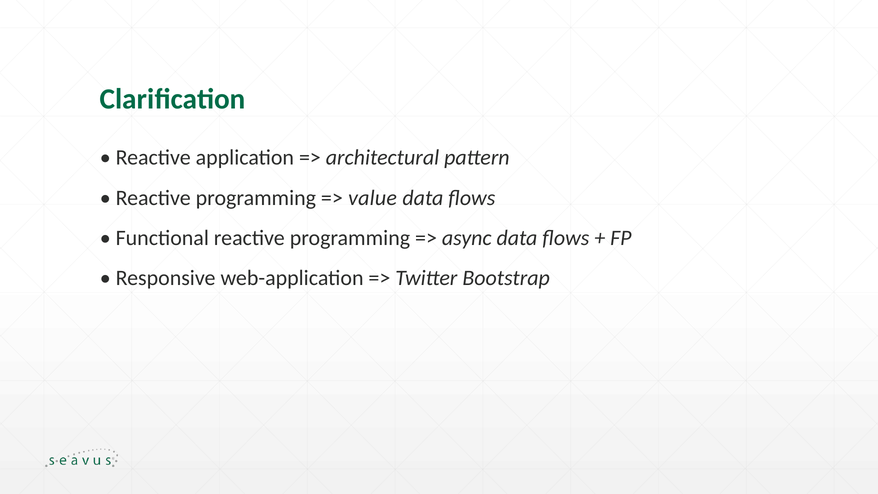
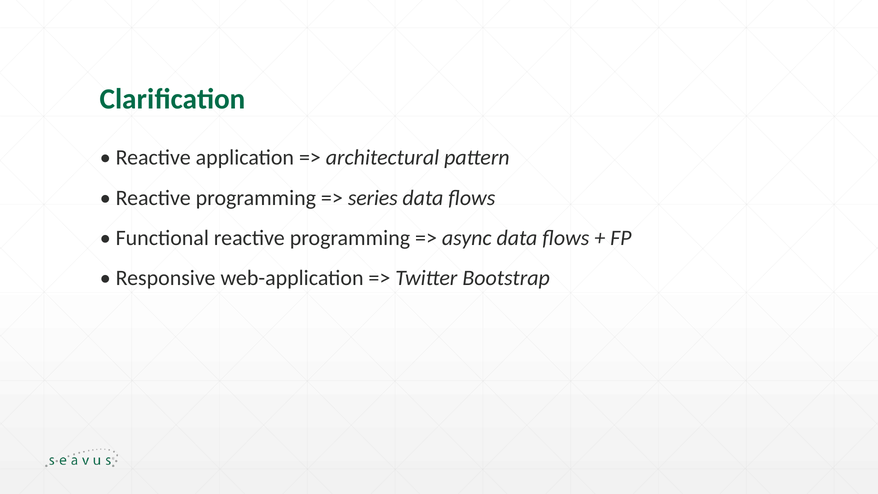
value: value -> series
